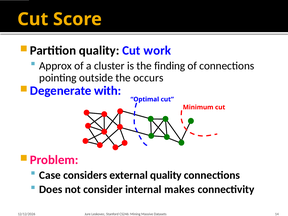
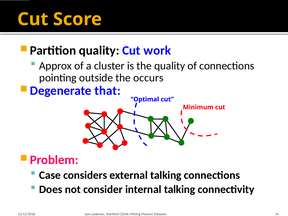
the finding: finding -> quality
with: with -> that
external quality: quality -> talking
internal makes: makes -> talking
